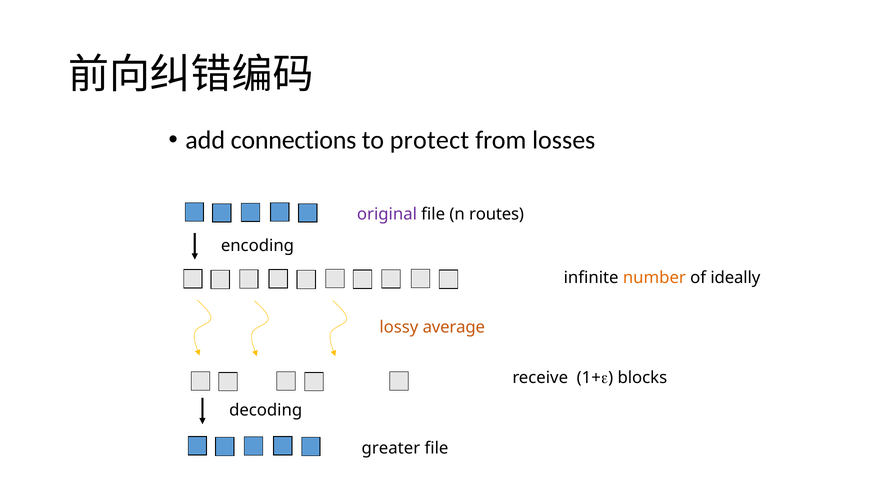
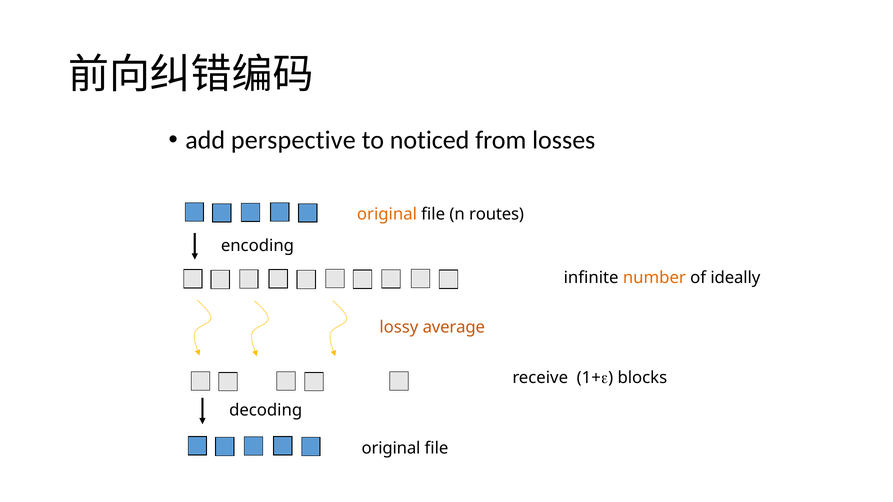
connections: connections -> perspective
protect: protect -> noticed
original at (387, 214) colour: purple -> orange
greater at (391, 448): greater -> original
